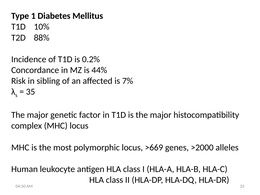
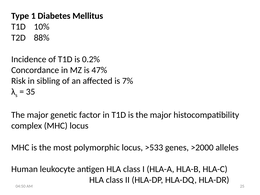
44%: 44% -> 47%
>669: >669 -> >533
